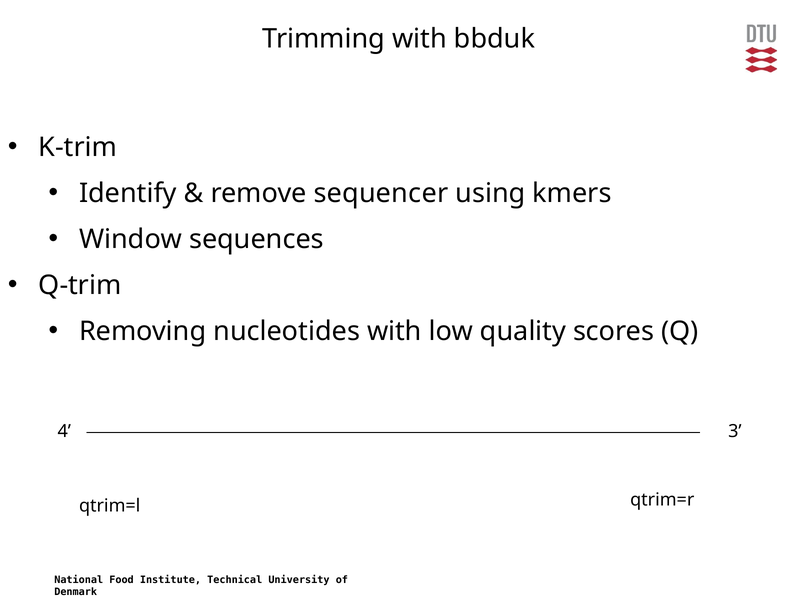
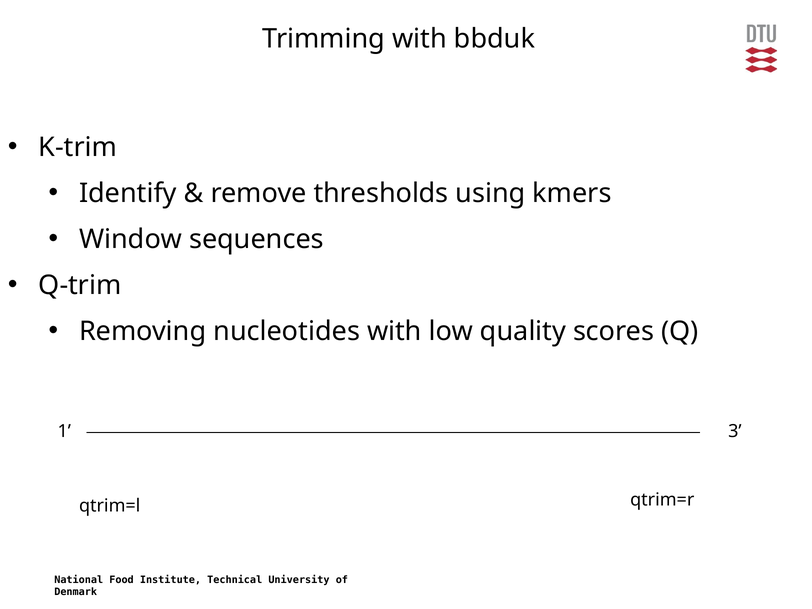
sequencer: sequencer -> thresholds
4: 4 -> 1
